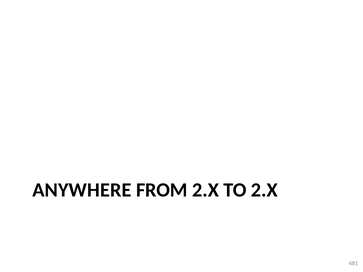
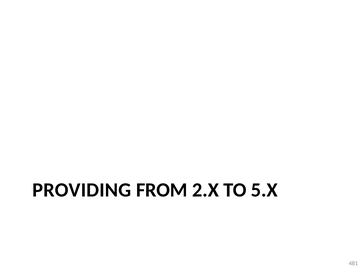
ANYWHERE: ANYWHERE -> PROVIDING
TO 2.X: 2.X -> 5.X
